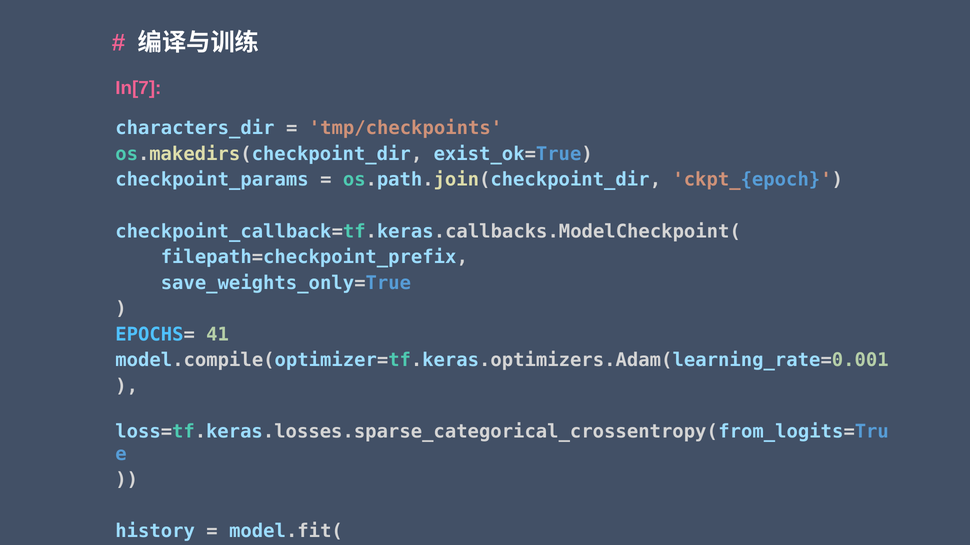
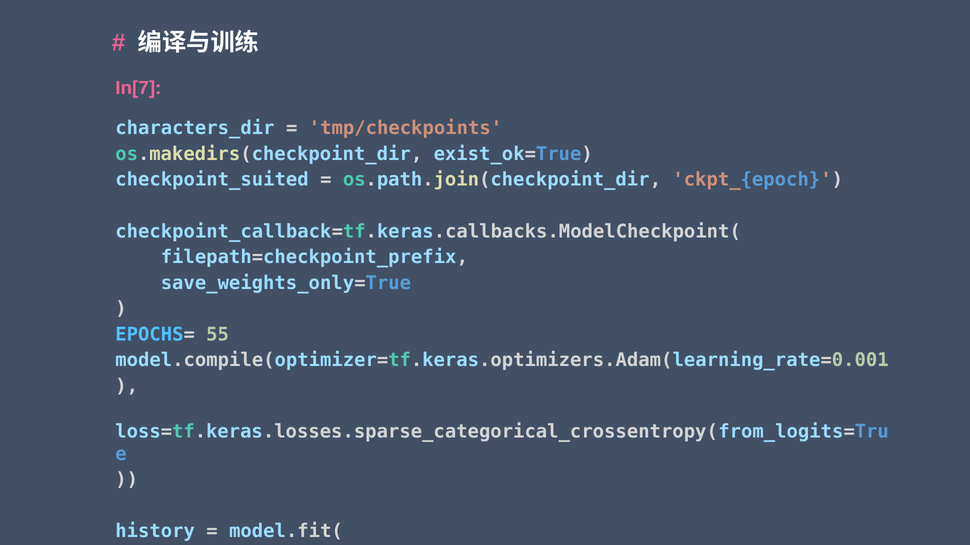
checkpoint_params: checkpoint_params -> checkpoint_suited
41: 41 -> 55
